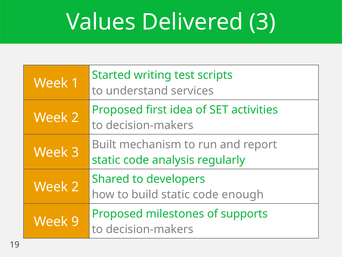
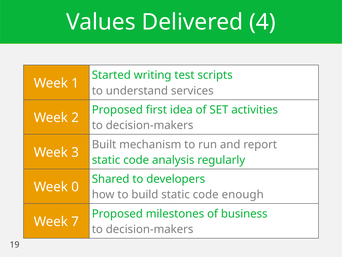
Delivered 3: 3 -> 4
2 at (75, 187): 2 -> 0
supports: supports -> business
9: 9 -> 7
